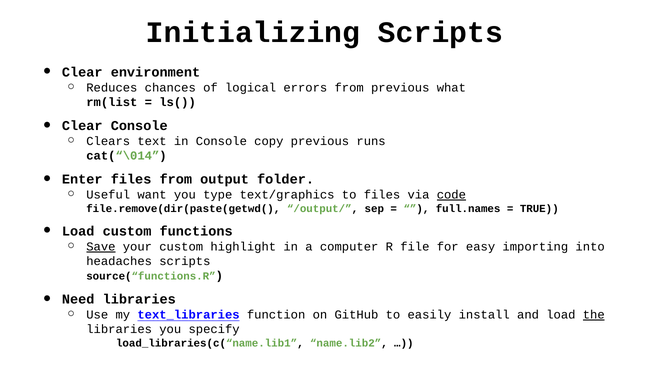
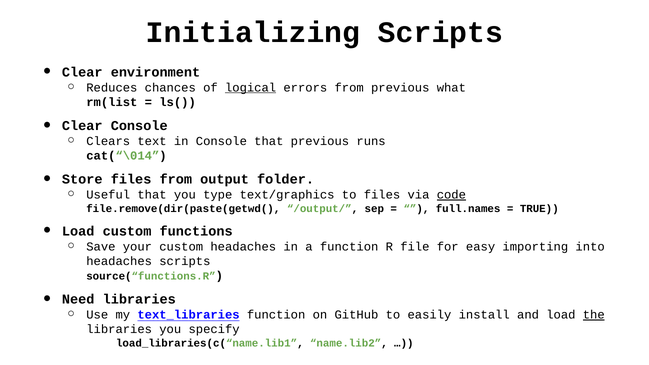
logical underline: none -> present
Console copy: copy -> that
Enter: Enter -> Store
Useful want: want -> that
Save underline: present -> none
custom highlight: highlight -> headaches
a computer: computer -> function
